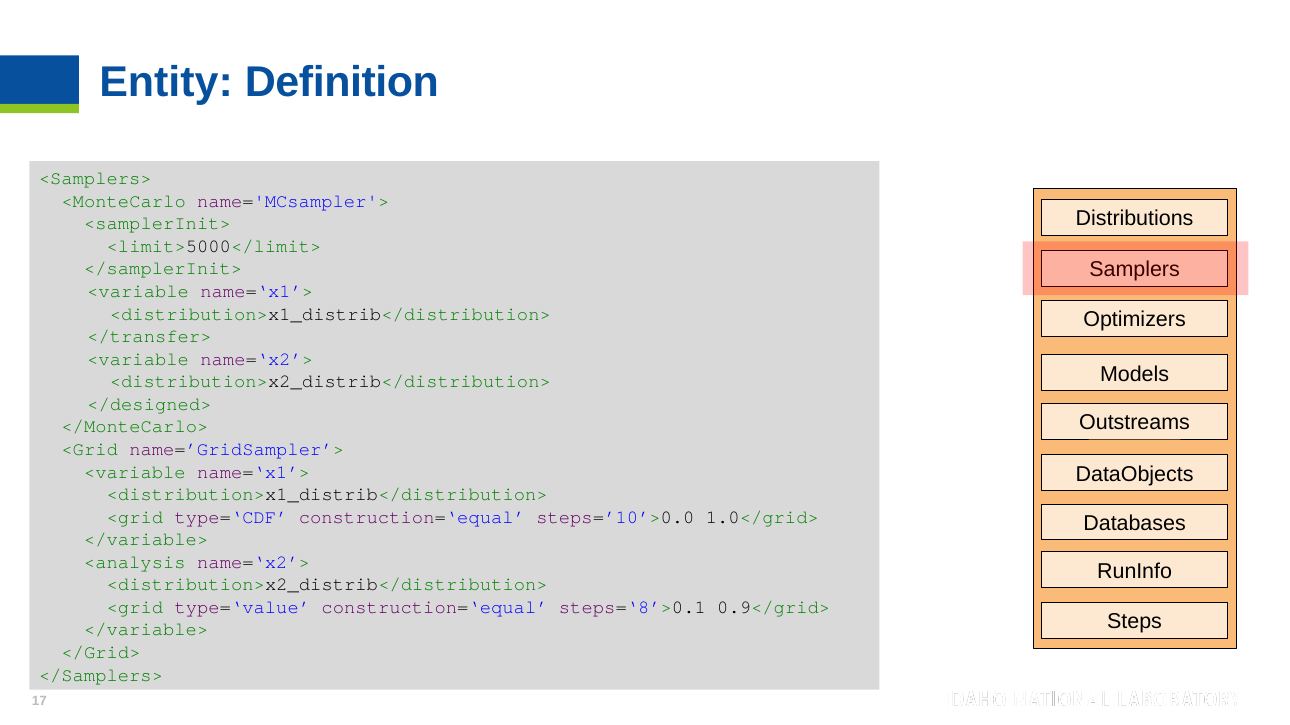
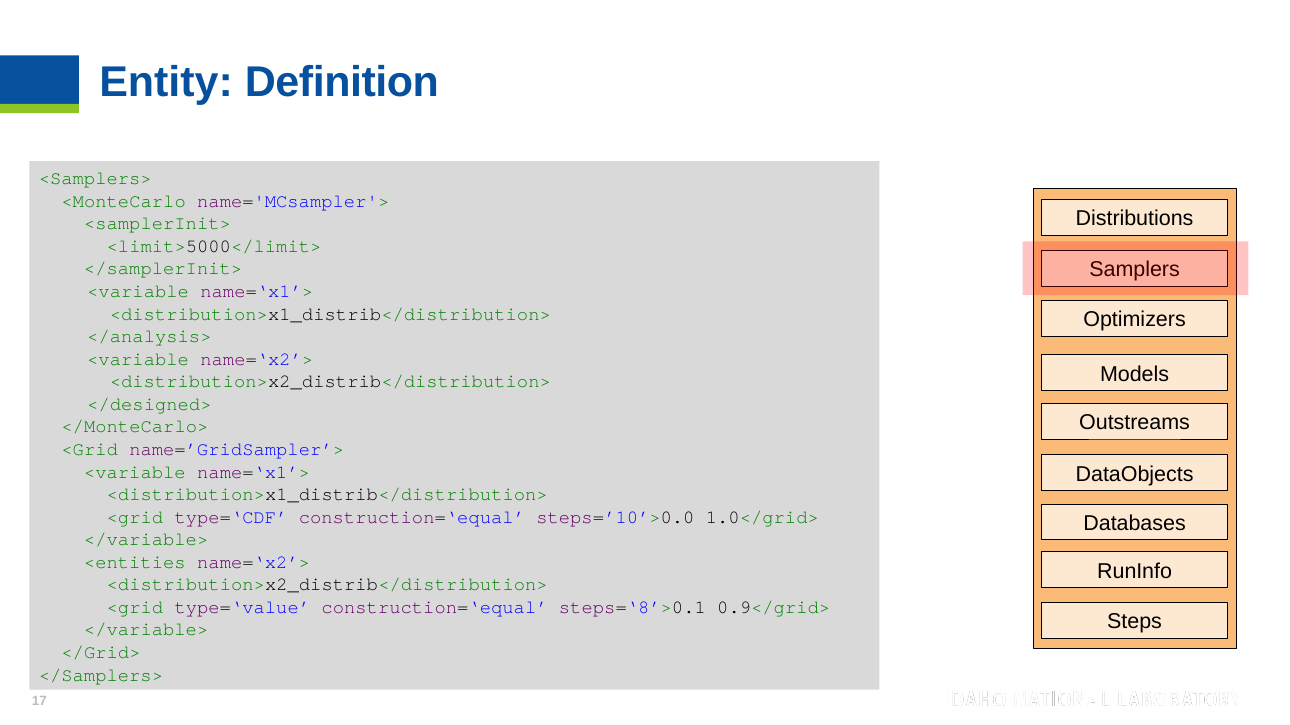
</transfer>: </transfer> -> </analysis>
<analysis: <analysis -> <entities
